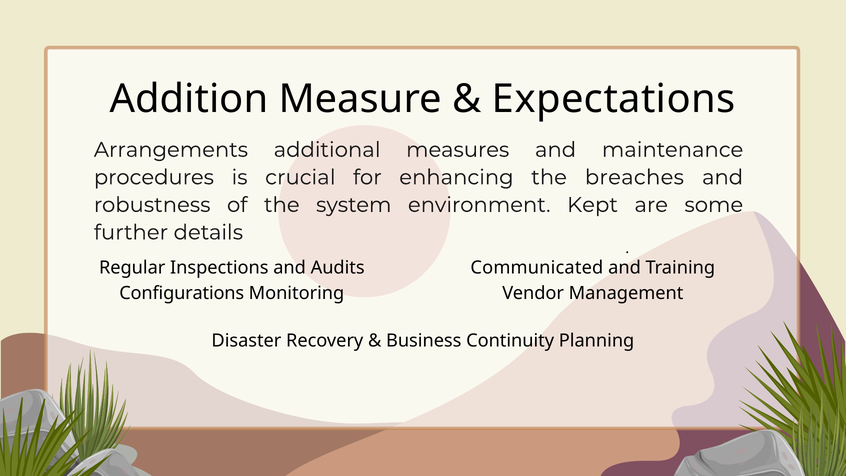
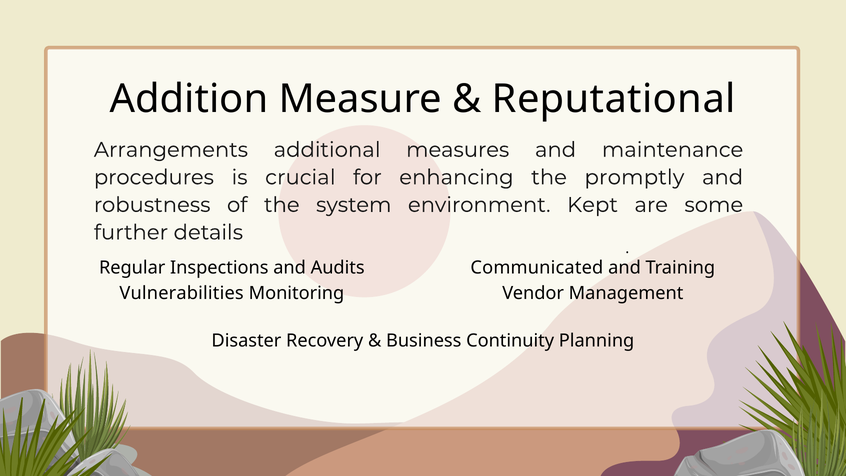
Expectations: Expectations -> Reputational
breaches: breaches -> promptly
Configurations: Configurations -> Vulnerabilities
